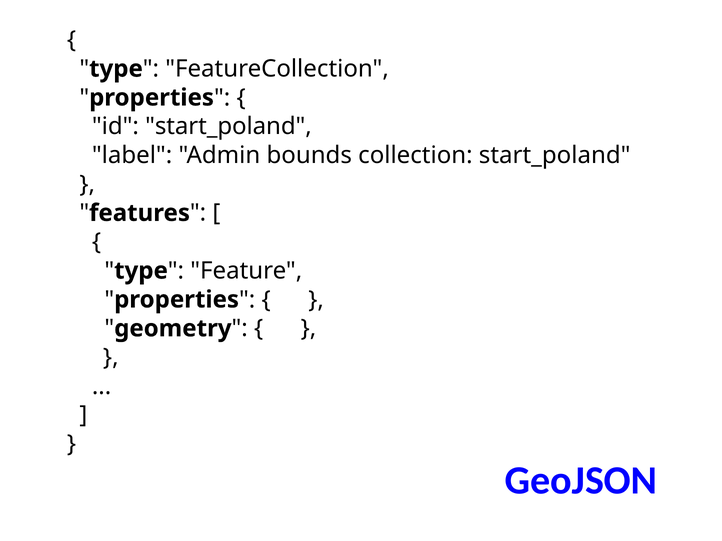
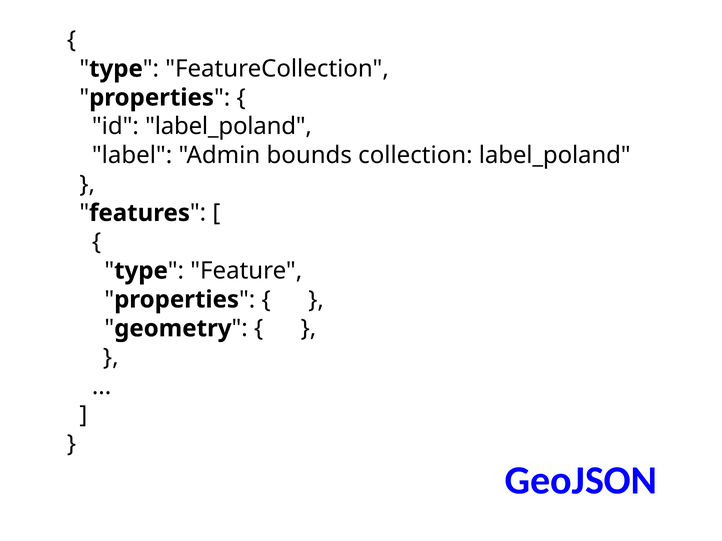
id start_poland: start_poland -> label_poland
collection start_poland: start_poland -> label_poland
